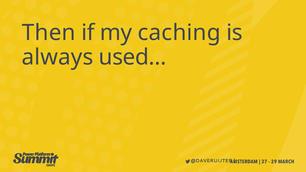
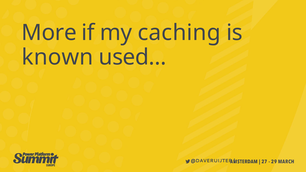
Then: Then -> More
always: always -> known
